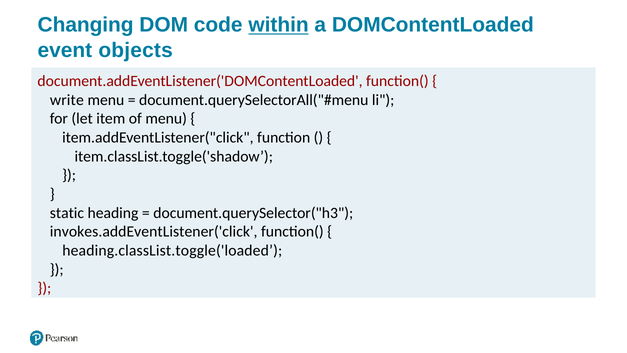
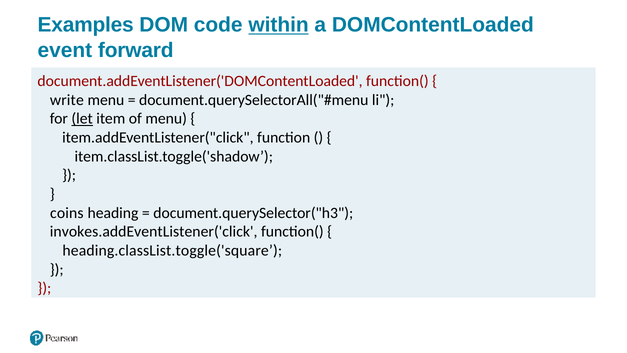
Changing: Changing -> Examples
objects: objects -> forward
let underline: none -> present
static: static -> coins
heading.classList.toggle('loaded: heading.classList.toggle('loaded -> heading.classList.toggle('square
